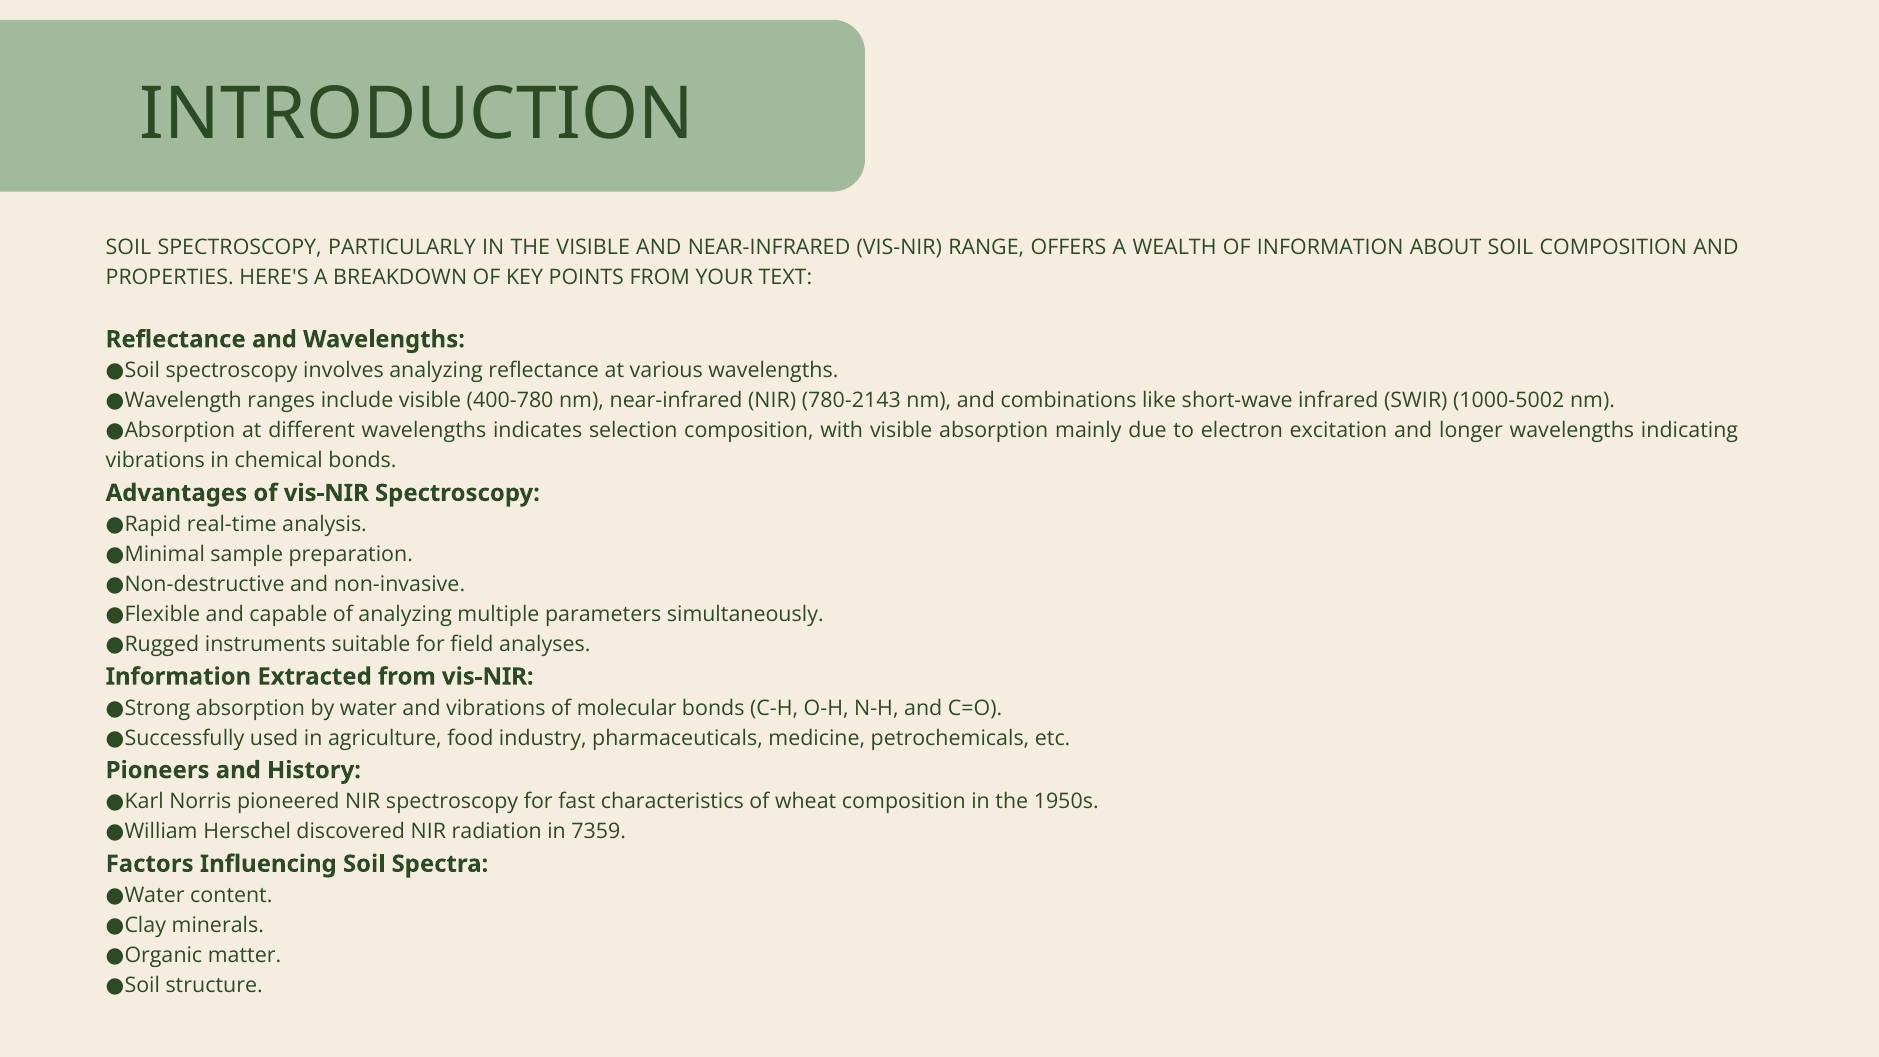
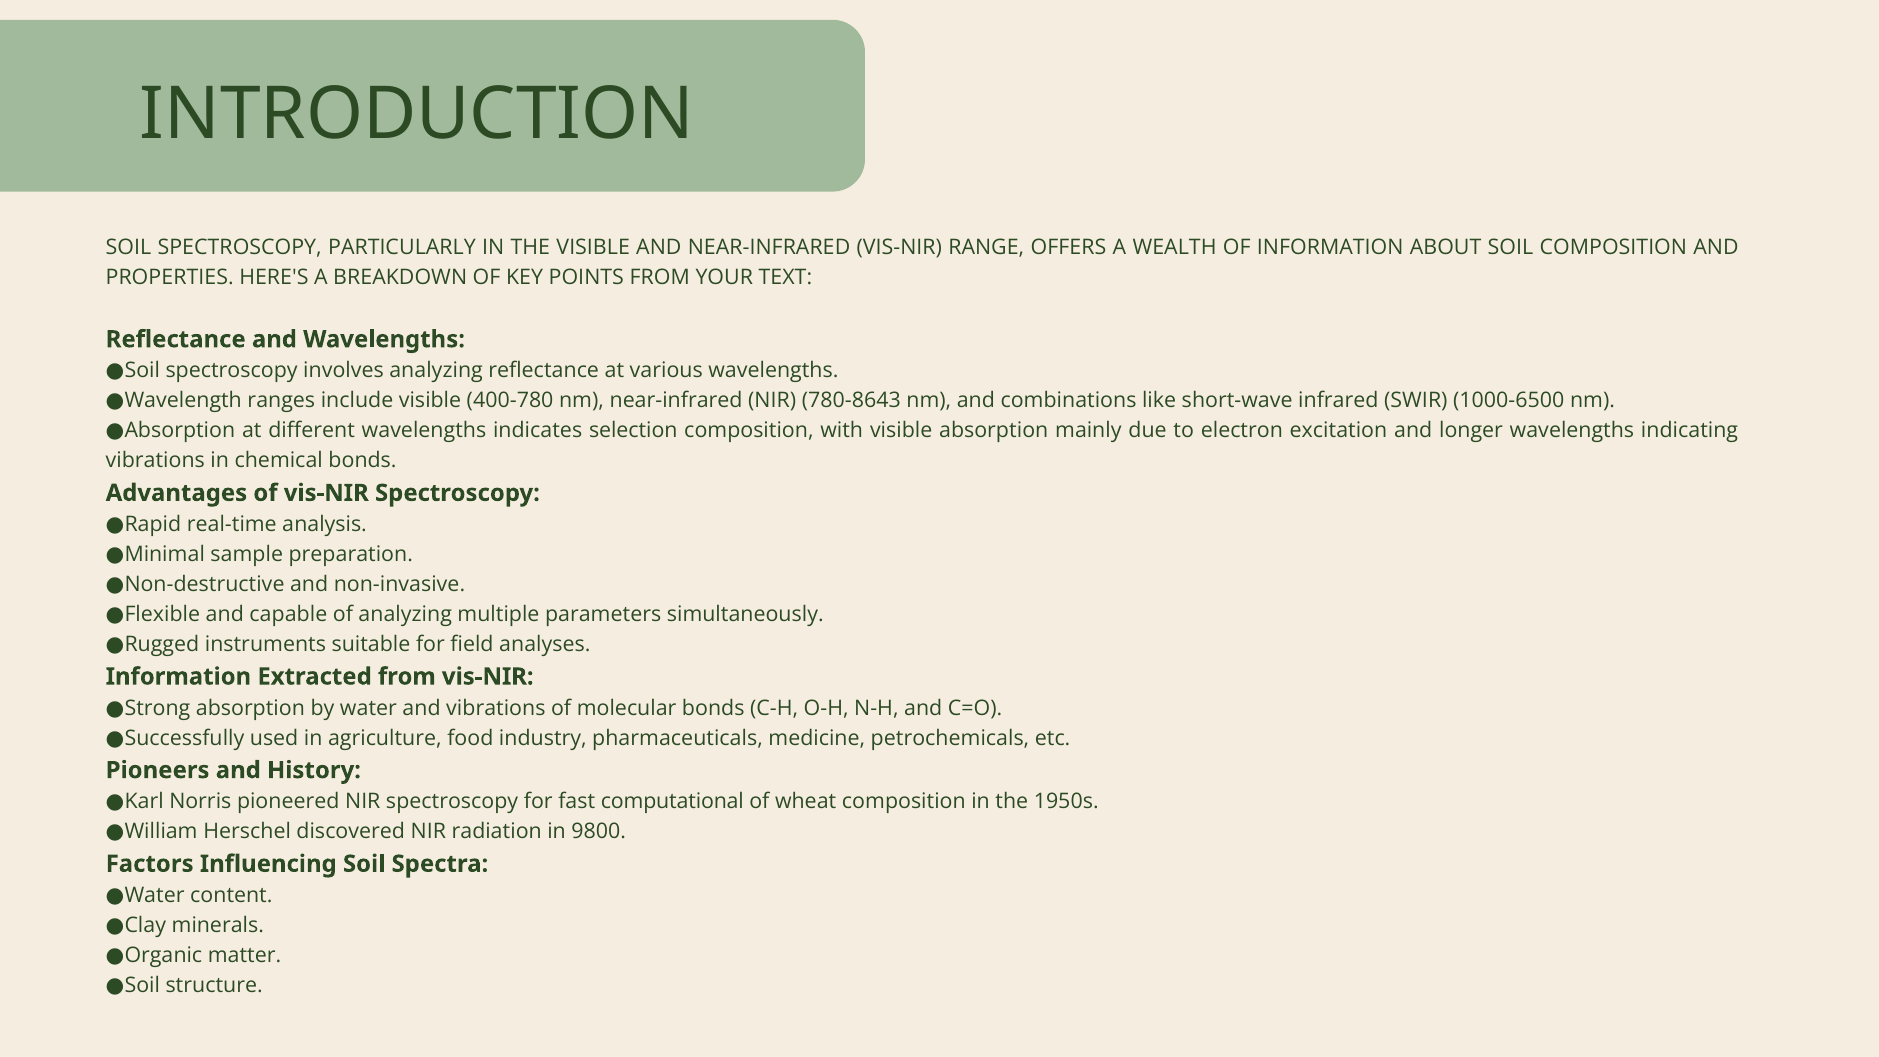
780-2143: 780-2143 -> 780-8643
1000-5002: 1000-5002 -> 1000-6500
characteristics: characteristics -> computational
7359: 7359 -> 9800
